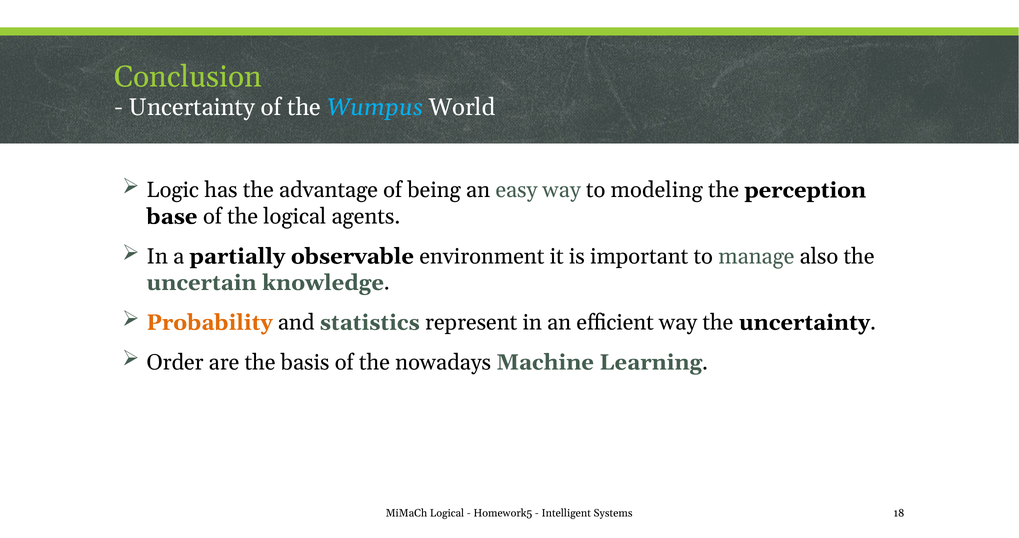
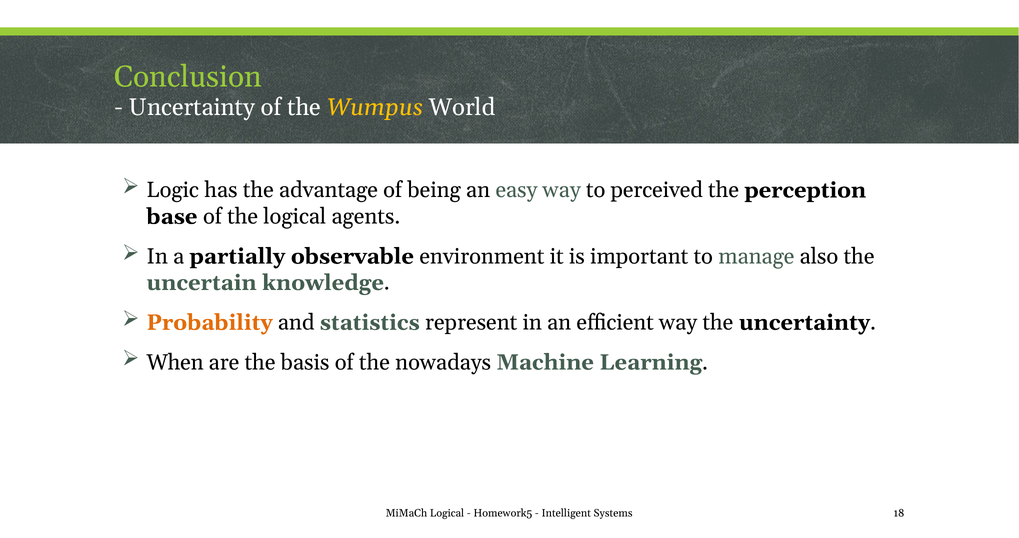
Wumpus colour: light blue -> yellow
modeling: modeling -> perceived
Order: Order -> When
